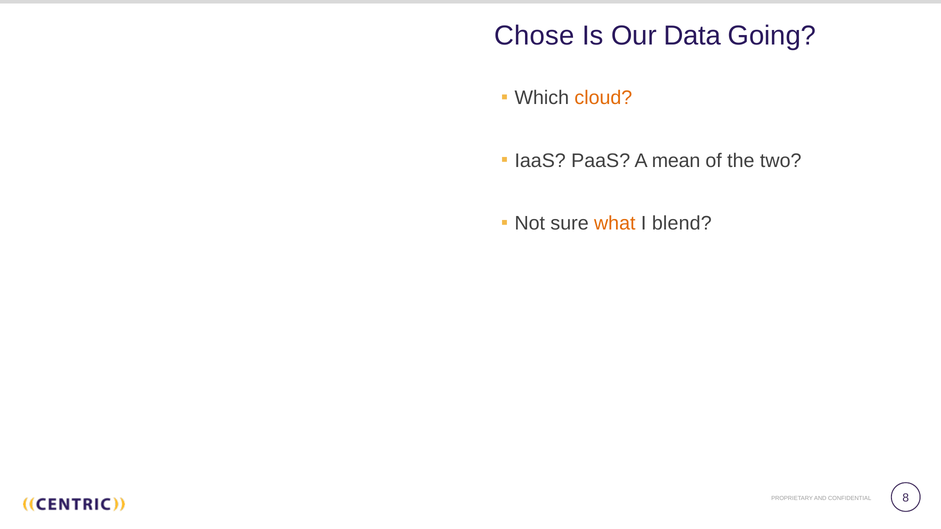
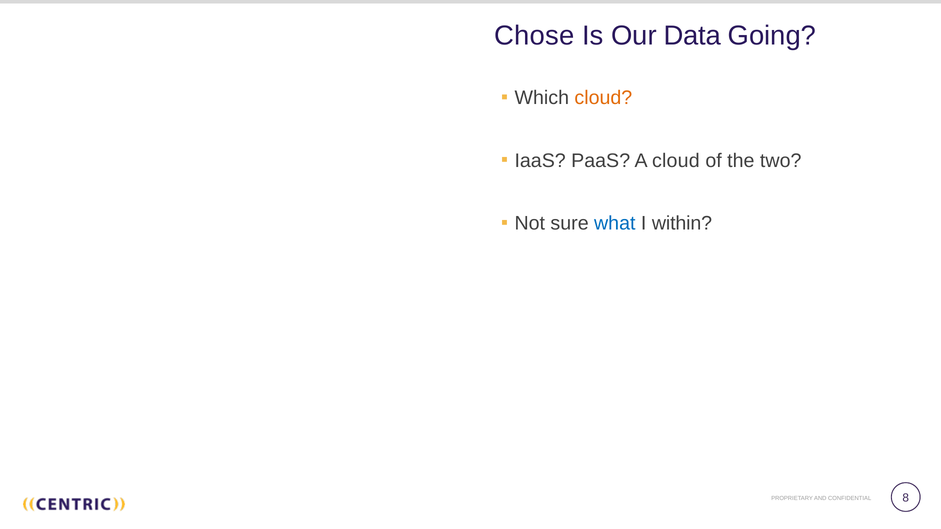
A mean: mean -> cloud
what colour: orange -> blue
blend: blend -> within
